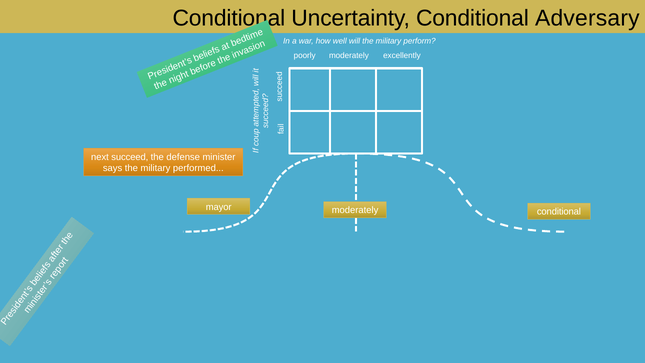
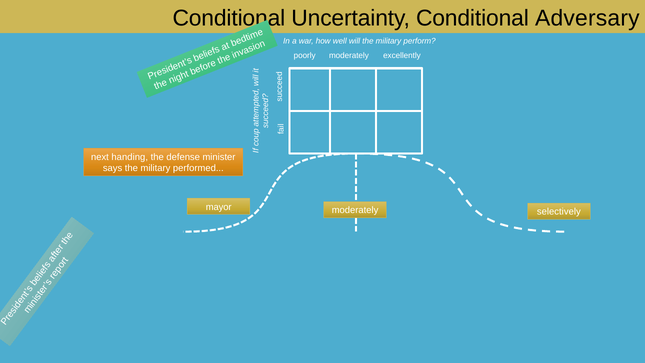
succeed: succeed -> handing
moderately conditional: conditional -> selectively
